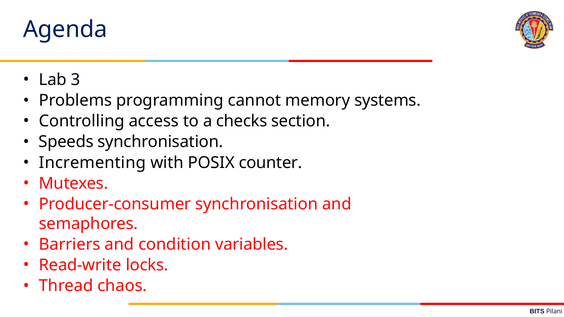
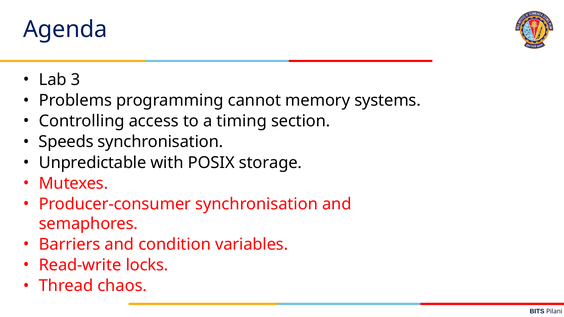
checks: checks -> timing
Incrementing: Incrementing -> Unpredictable
counter: counter -> storage
